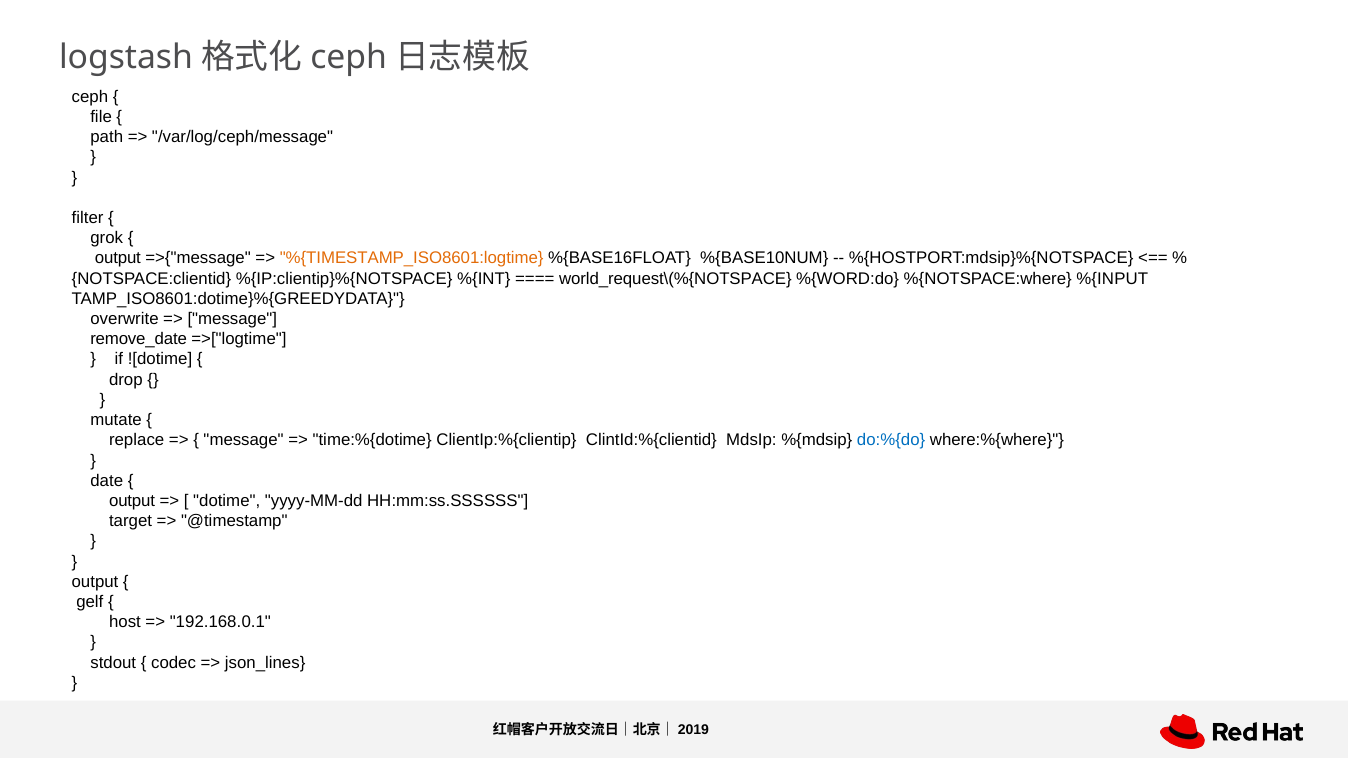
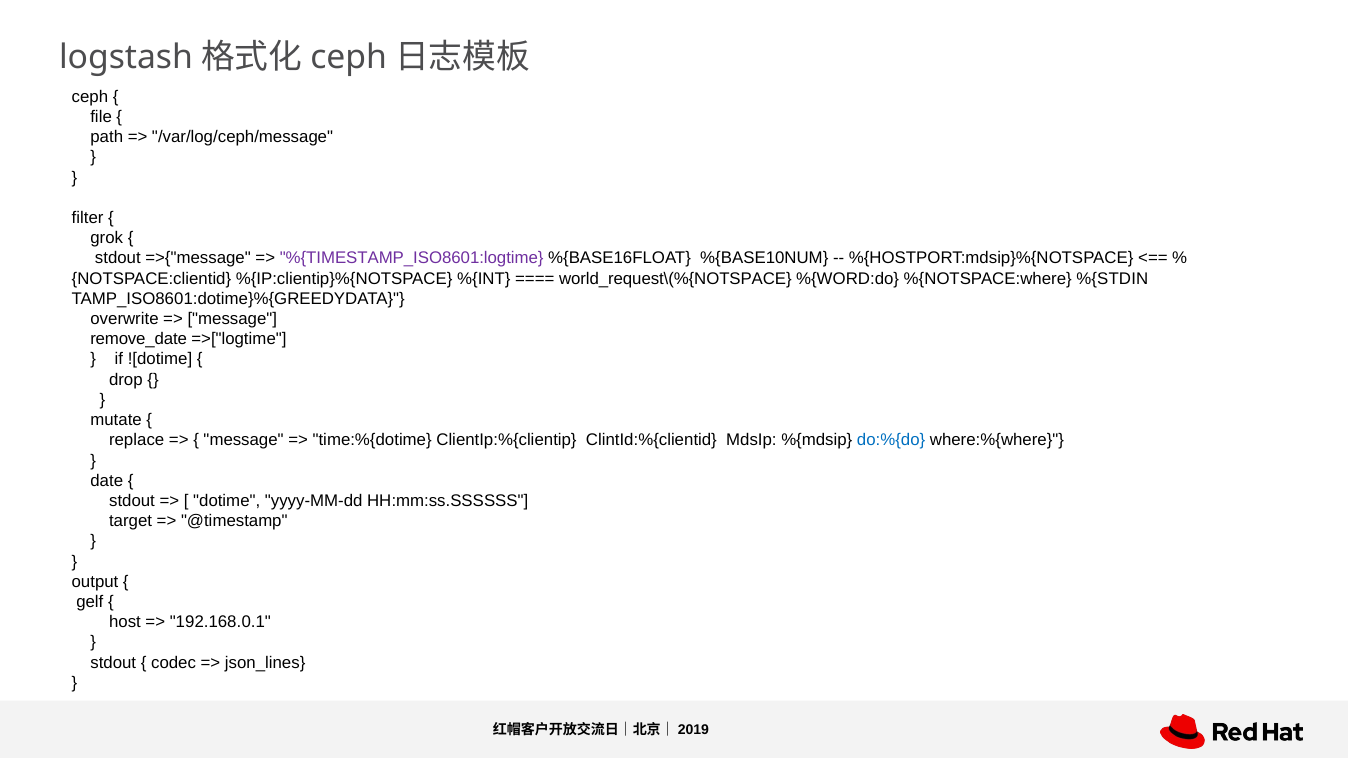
output at (118, 258): output -> stdout
%{TIMESTAMP_ISO8601:logtime colour: orange -> purple
%{INPUT: %{INPUT -> %{STDIN
output at (132, 501): output -> stdout
